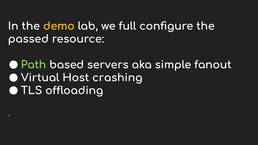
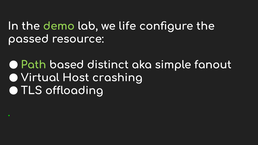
demo colour: yellow -> light green
full: full -> life
servers: servers -> distinct
